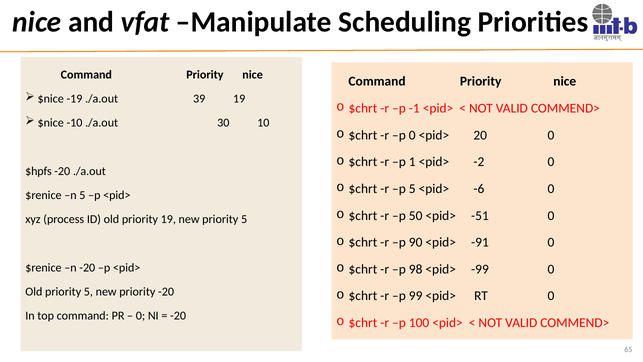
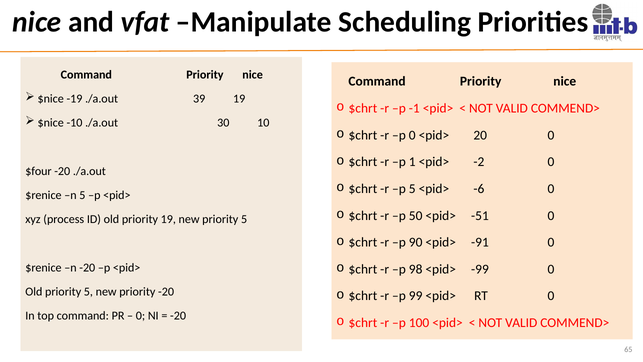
$hpfs: $hpfs -> $four
